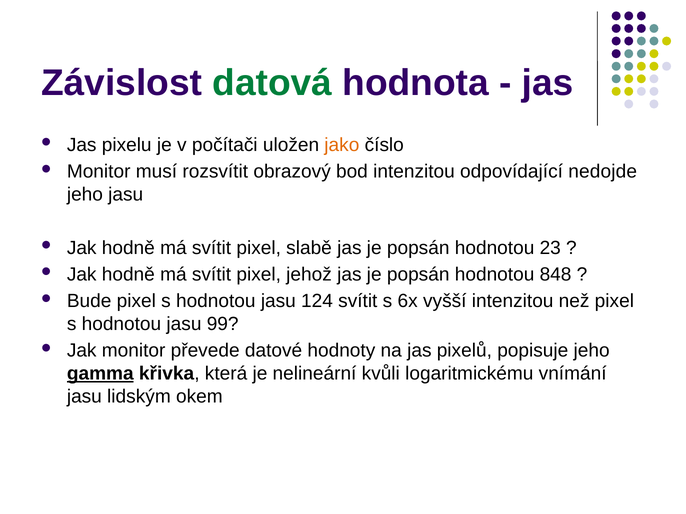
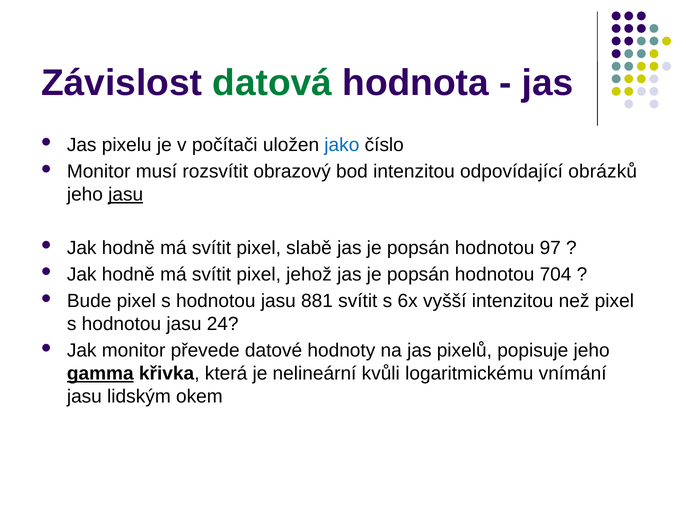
jako colour: orange -> blue
nedojde: nedojde -> obrázků
jasu at (126, 195) underline: none -> present
23: 23 -> 97
848: 848 -> 704
124: 124 -> 881
99: 99 -> 24
